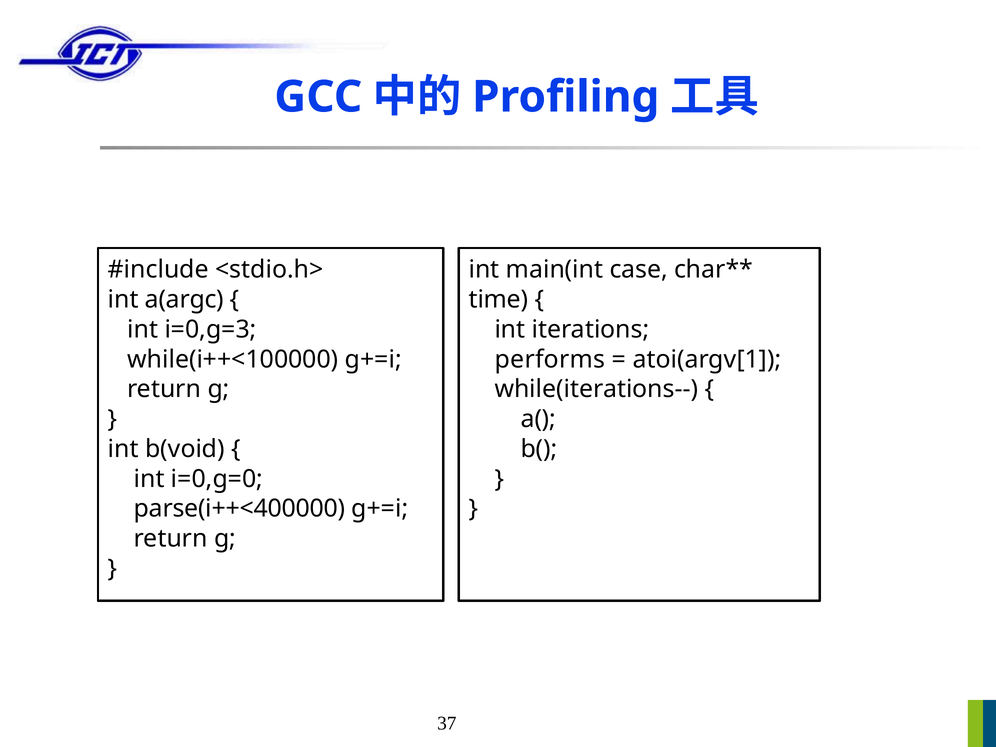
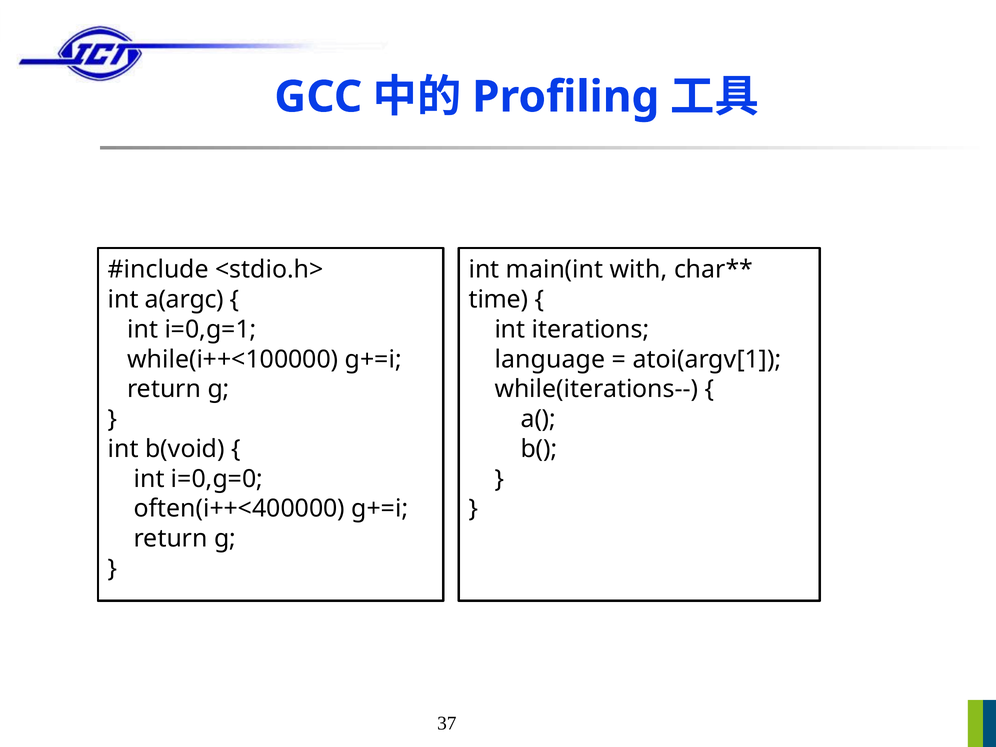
case: case -> with
i=0,g=3: i=0,g=3 -> i=0,g=1
performs: performs -> language
parse(i++<400000: parse(i++<400000 -> often(i++<400000
